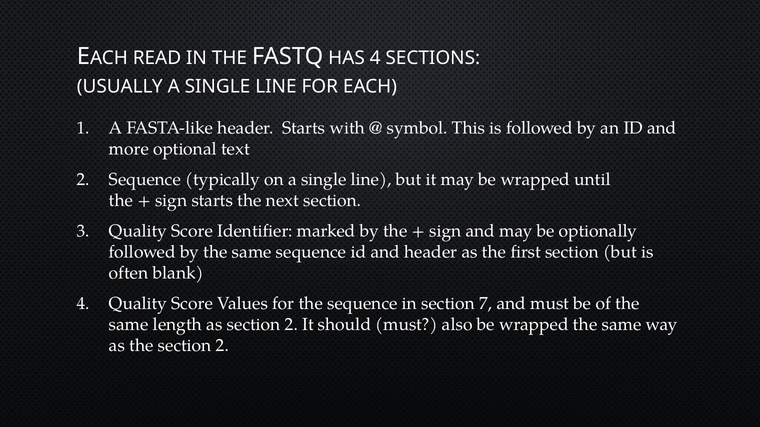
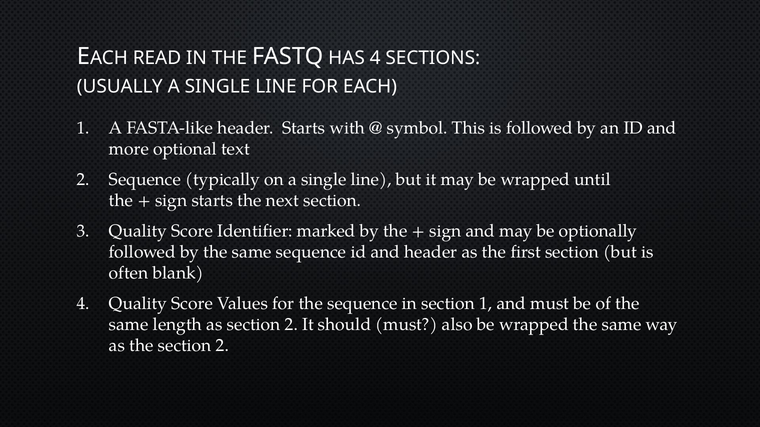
section 7: 7 -> 1
